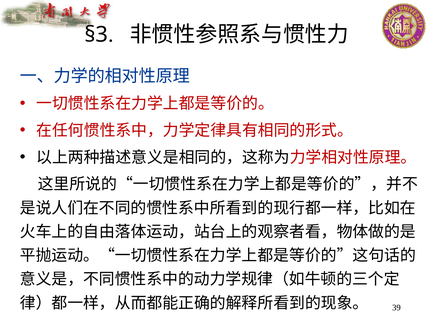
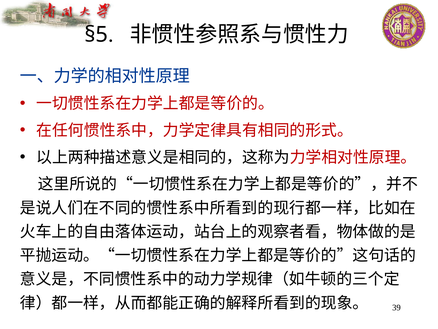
§3: §3 -> §5
